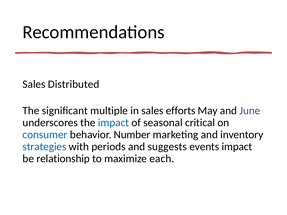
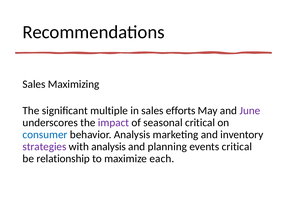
Distributed: Distributed -> Maximizing
impact at (114, 123) colour: blue -> purple
behavior Number: Number -> Analysis
strategies colour: blue -> purple
with periods: periods -> analysis
suggests: suggests -> planning
events impact: impact -> critical
